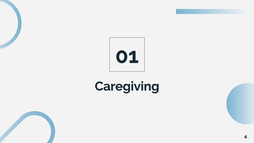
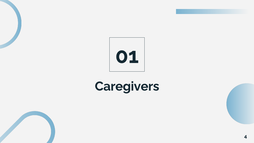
Caregiving: Caregiving -> Caregivers
